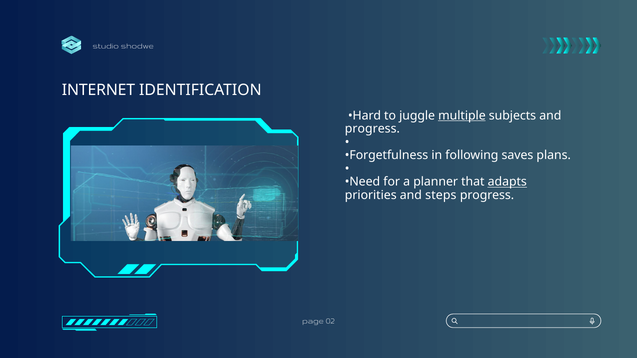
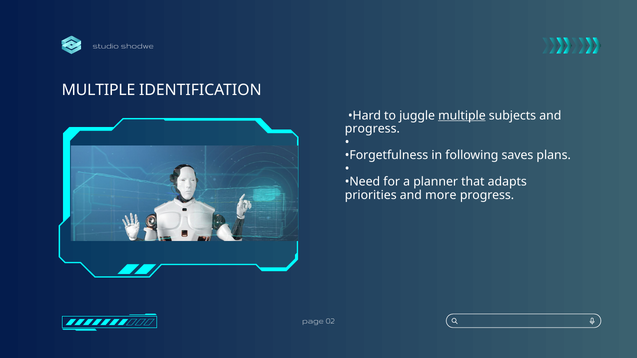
INTERNET at (98, 90): INTERNET -> MULTIPLE
adapts underline: present -> none
steps: steps -> more
